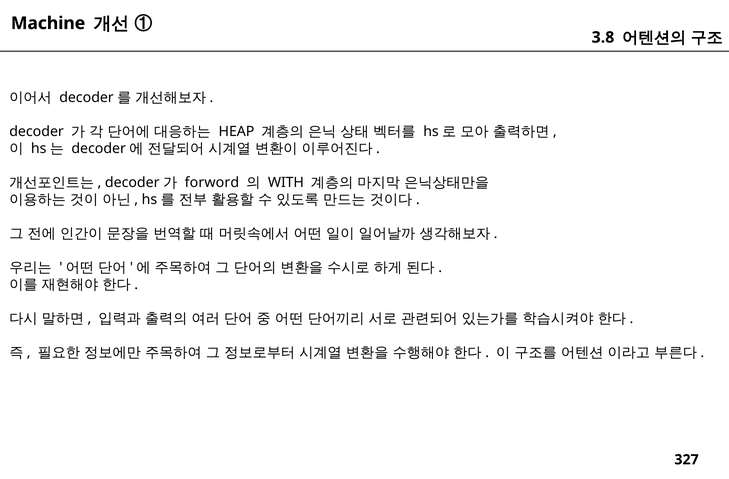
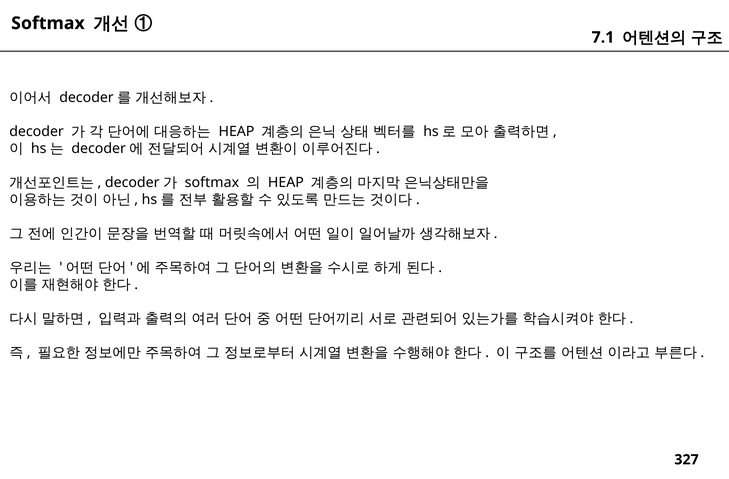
Machine at (48, 23): Machine -> Softmax
3.8: 3.8 -> 7.1
forword at (212, 182): forword -> softmax
WITH at (286, 182): WITH -> HEAP
